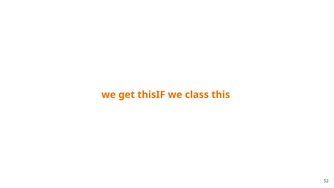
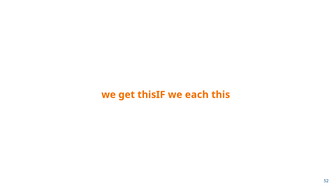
class: class -> each
